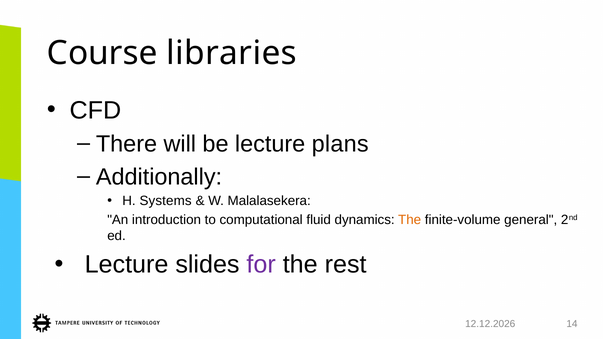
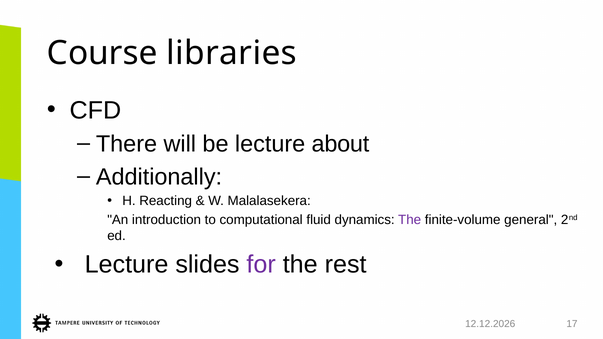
plans: plans -> about
Systems: Systems -> Reacting
The at (410, 220) colour: orange -> purple
14: 14 -> 17
